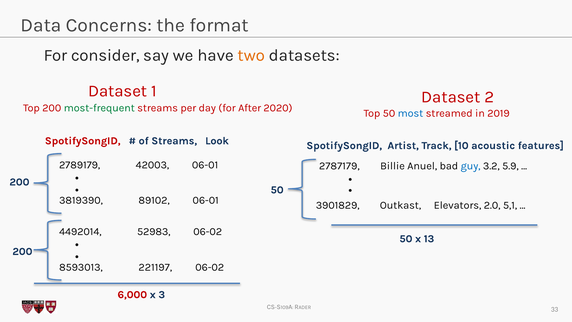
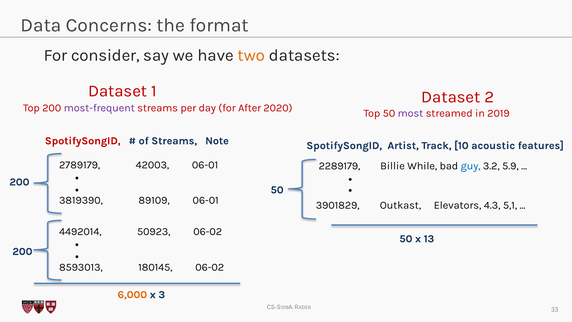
most-frequent colour: green -> purple
most colour: blue -> purple
Look: Look -> Note
2787179: 2787179 -> 2289179
Anuel: Anuel -> While
89102: 89102 -> 89109
2.0: 2.0 -> 4.3
52983: 52983 -> 50923
221197: 221197 -> 180145
6,000 colour: red -> orange
